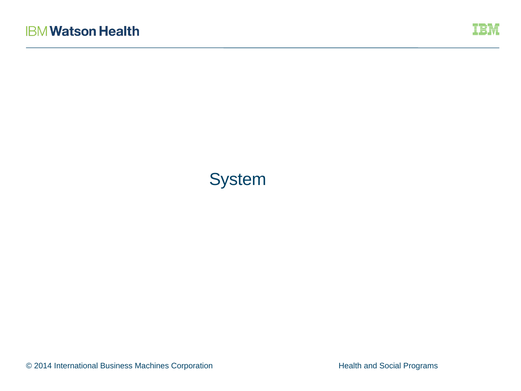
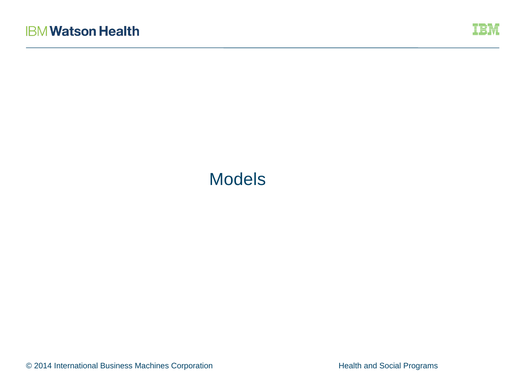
System: System -> Models
